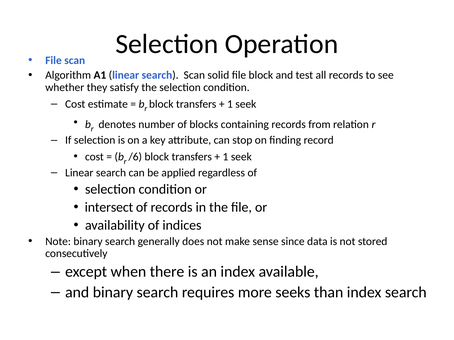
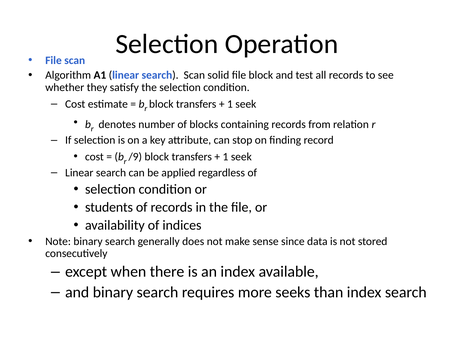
/6: /6 -> /9
intersect: intersect -> students
